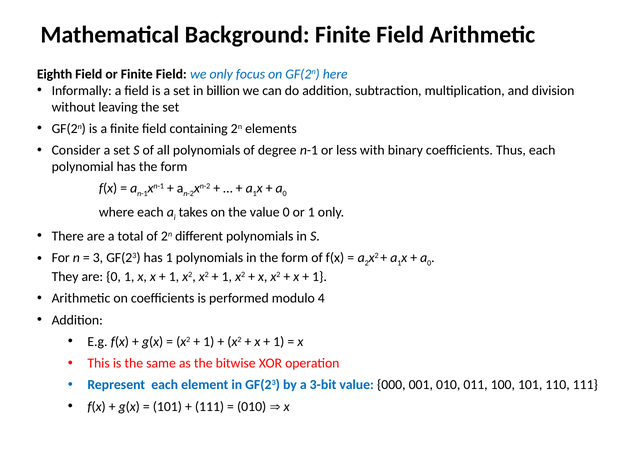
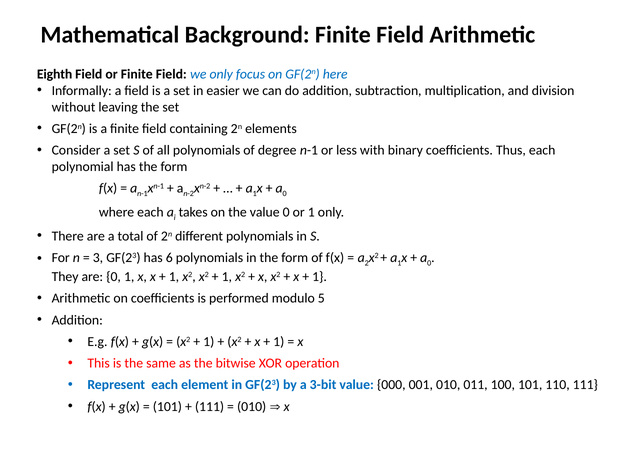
billion: billion -> easier
has 1: 1 -> 6
4: 4 -> 5
